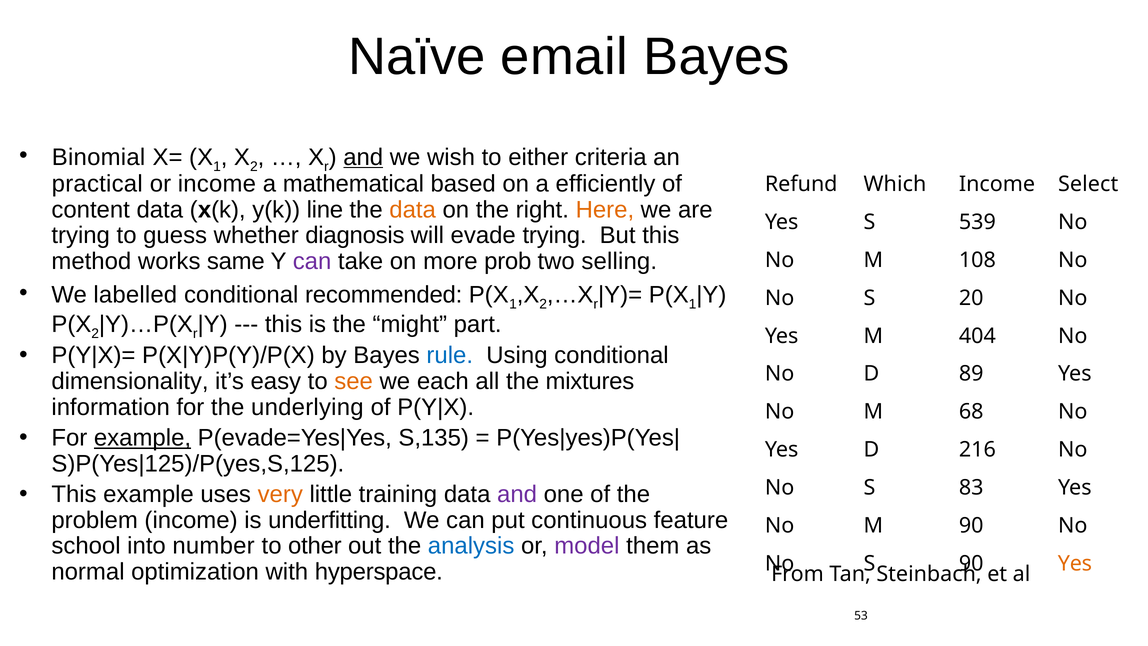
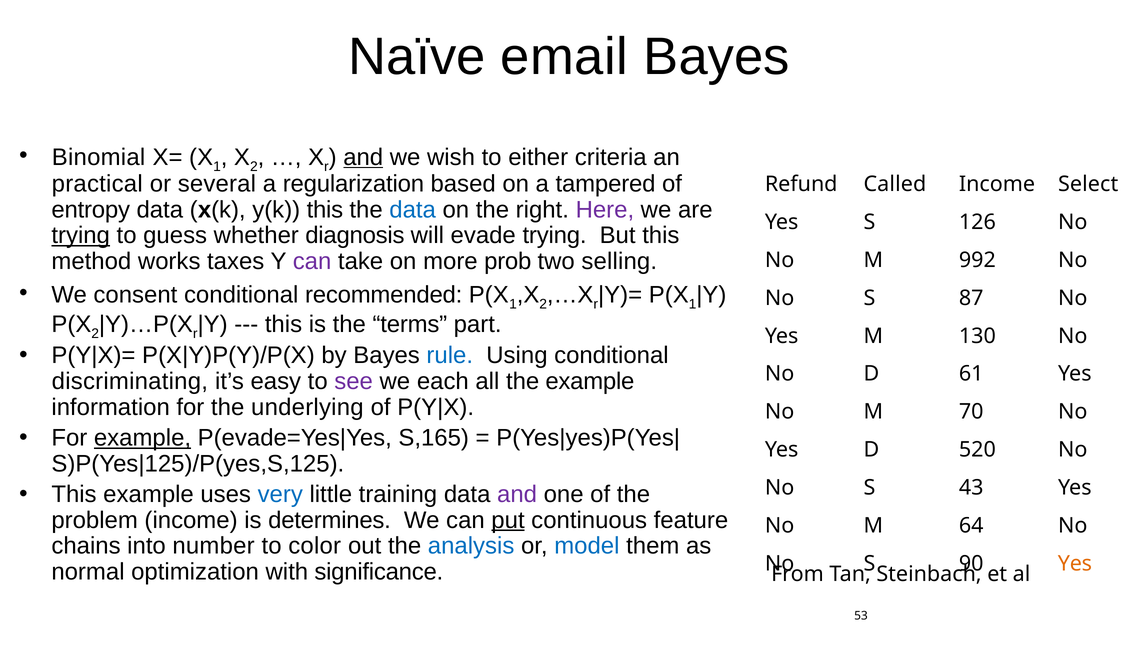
or income: income -> several
mathematical: mathematical -> regularization
efficiently: efficiently -> tampered
Which: Which -> Called
content: content -> entropy
y(k line: line -> this
data at (413, 210) colour: orange -> blue
Here colour: orange -> purple
539: 539 -> 126
trying at (81, 235) underline: none -> present
same: same -> taxes
108: 108 -> 992
labelled: labelled -> consent
20: 20 -> 87
might: might -> terms
404: 404 -> 130
89: 89 -> 61
dimensionality: dimensionality -> discriminating
see colour: orange -> purple
the mixtures: mixtures -> example
68: 68 -> 70
S,135: S,135 -> S,165
216: 216 -> 520
83: 83 -> 43
very colour: orange -> blue
underfitting: underfitting -> determines
put underline: none -> present
M 90: 90 -> 64
school: school -> chains
other: other -> color
model colour: purple -> blue
hyperspace: hyperspace -> significance
